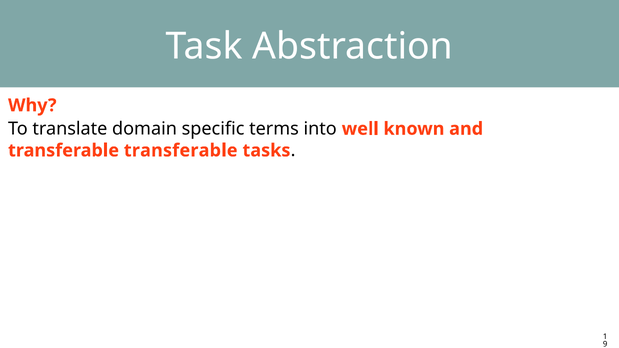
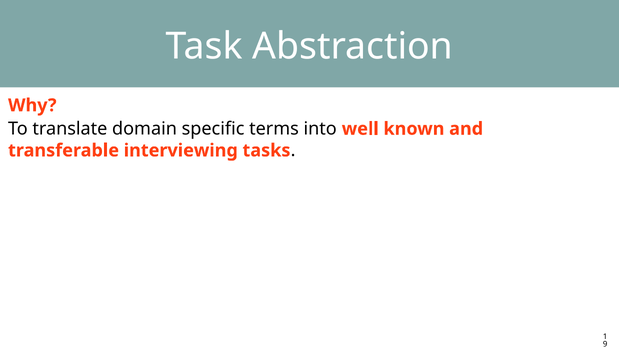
transferable transferable: transferable -> interviewing
